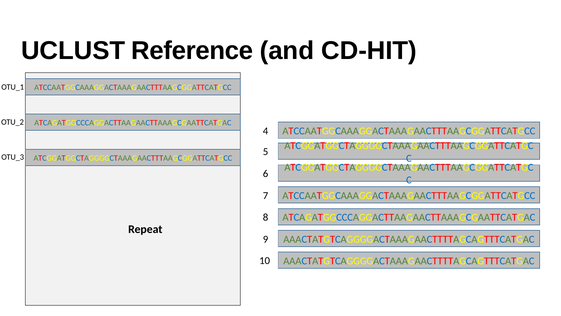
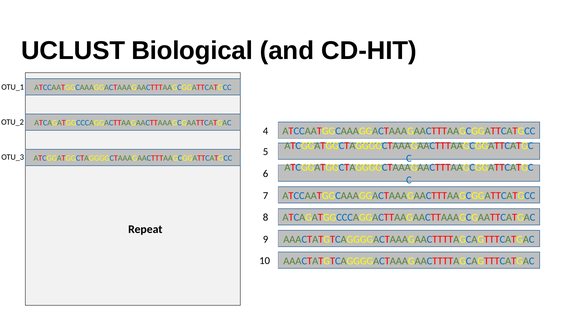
Reference: Reference -> Biological
